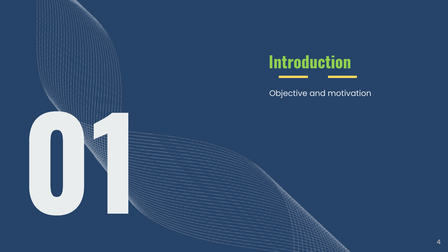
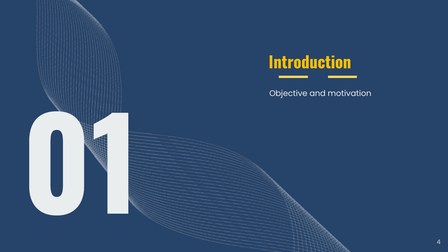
Introduction colour: light green -> yellow
